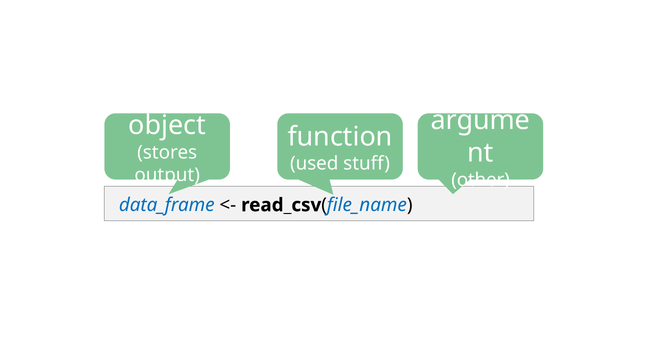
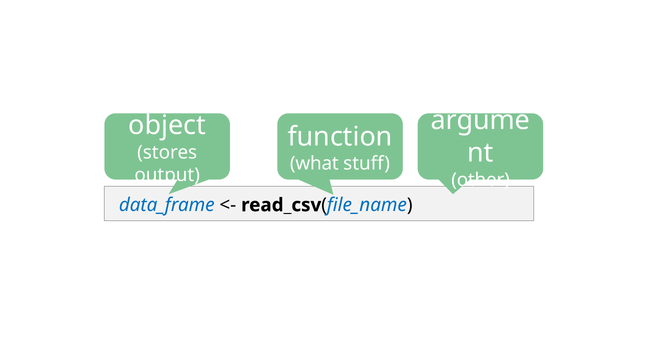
used: used -> what
